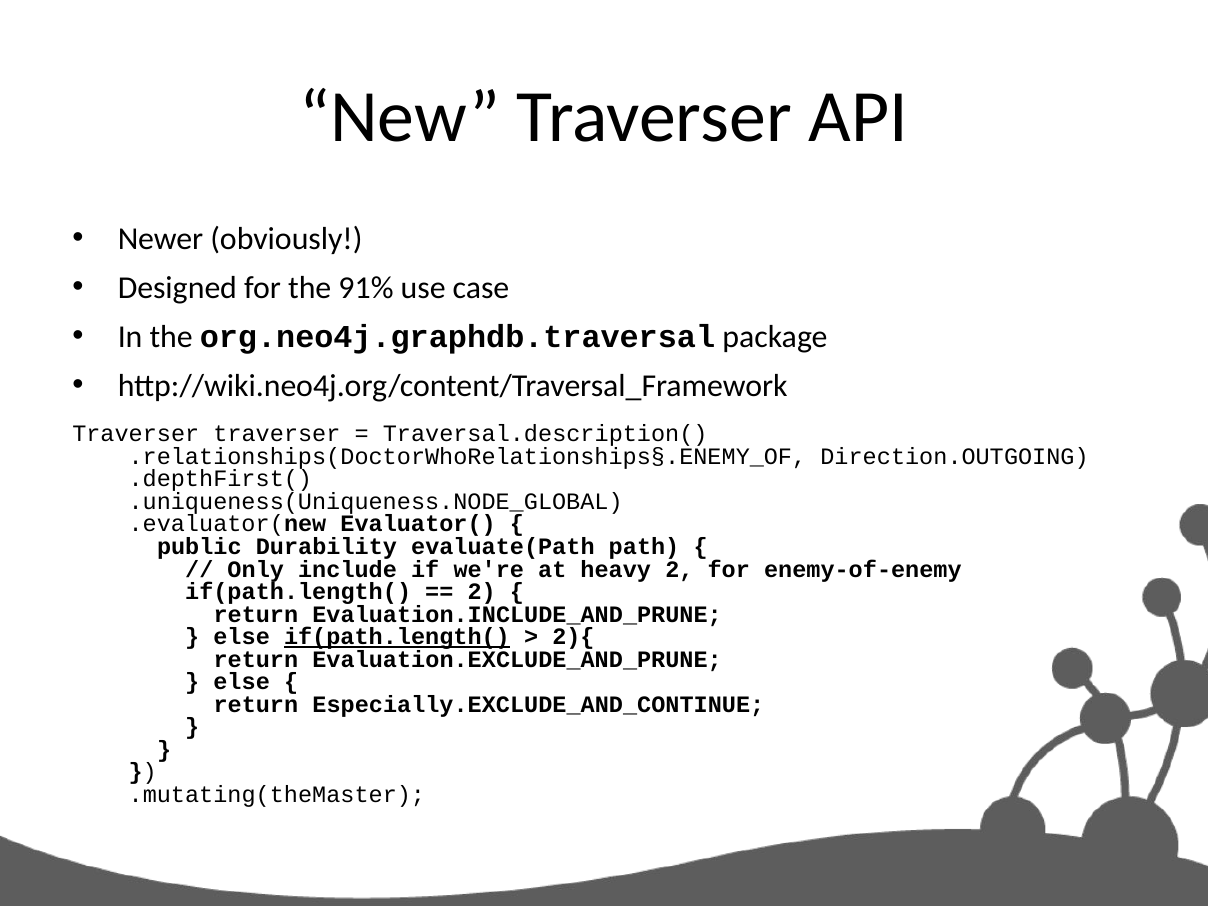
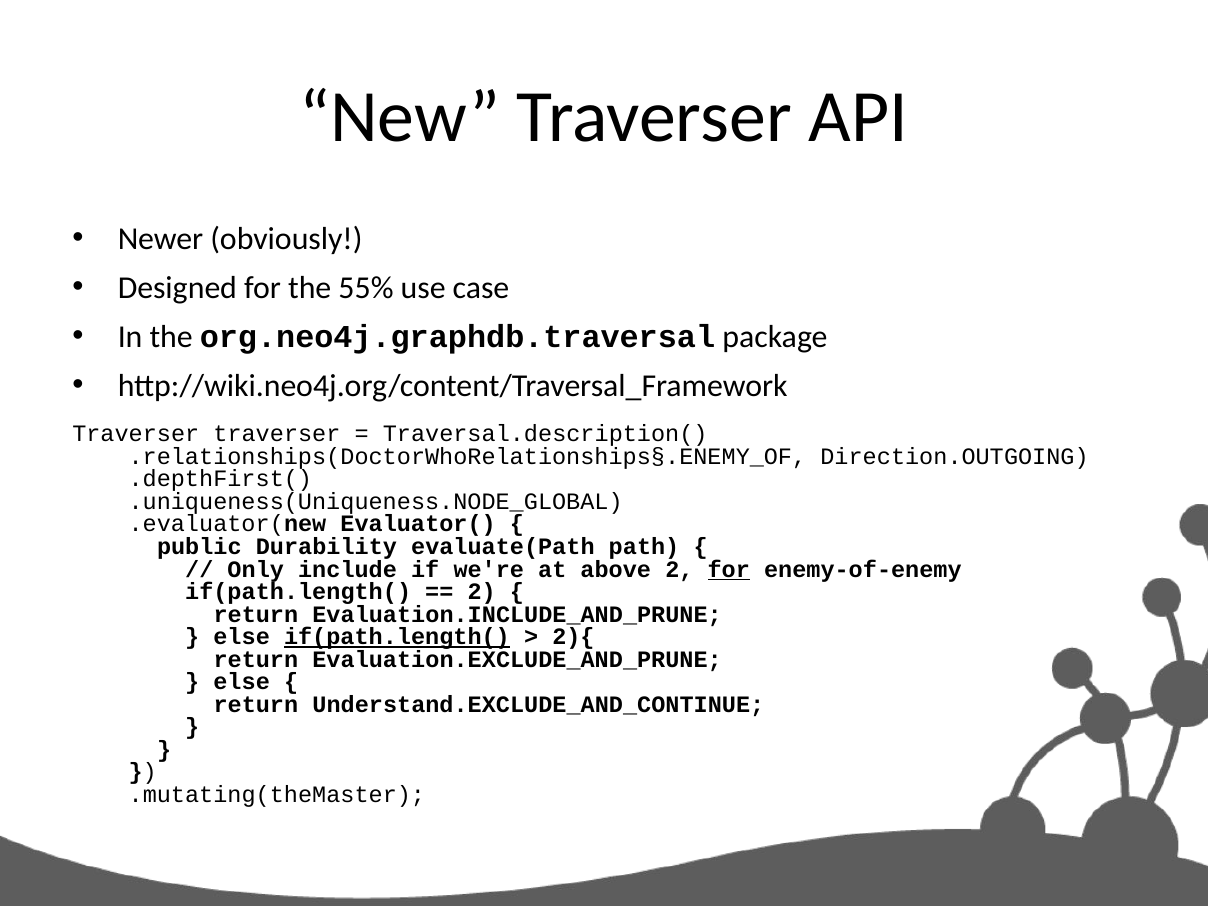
91%: 91% -> 55%
heavy: heavy -> above
for at (729, 569) underline: none -> present
Especially.EXCLUDE_AND_CONTINUE: Especially.EXCLUDE_AND_CONTINUE -> Understand.EXCLUDE_AND_CONTINUE
